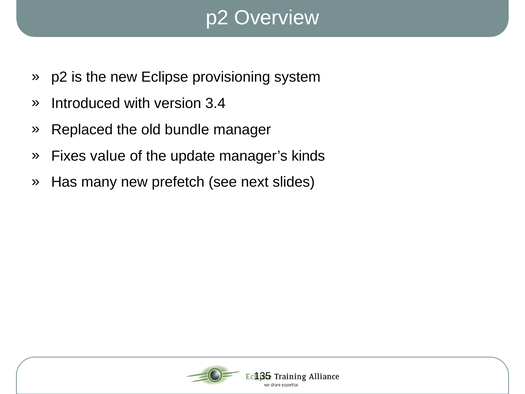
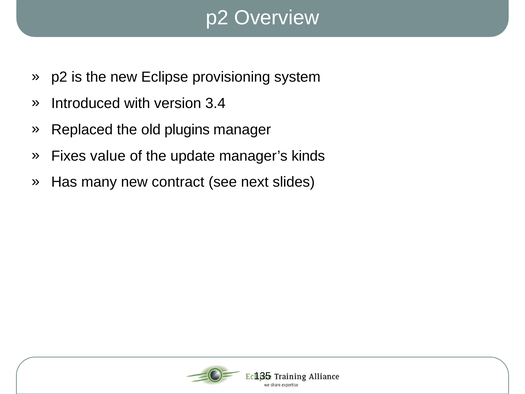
bundle: bundle -> plugins
prefetch: prefetch -> contract
